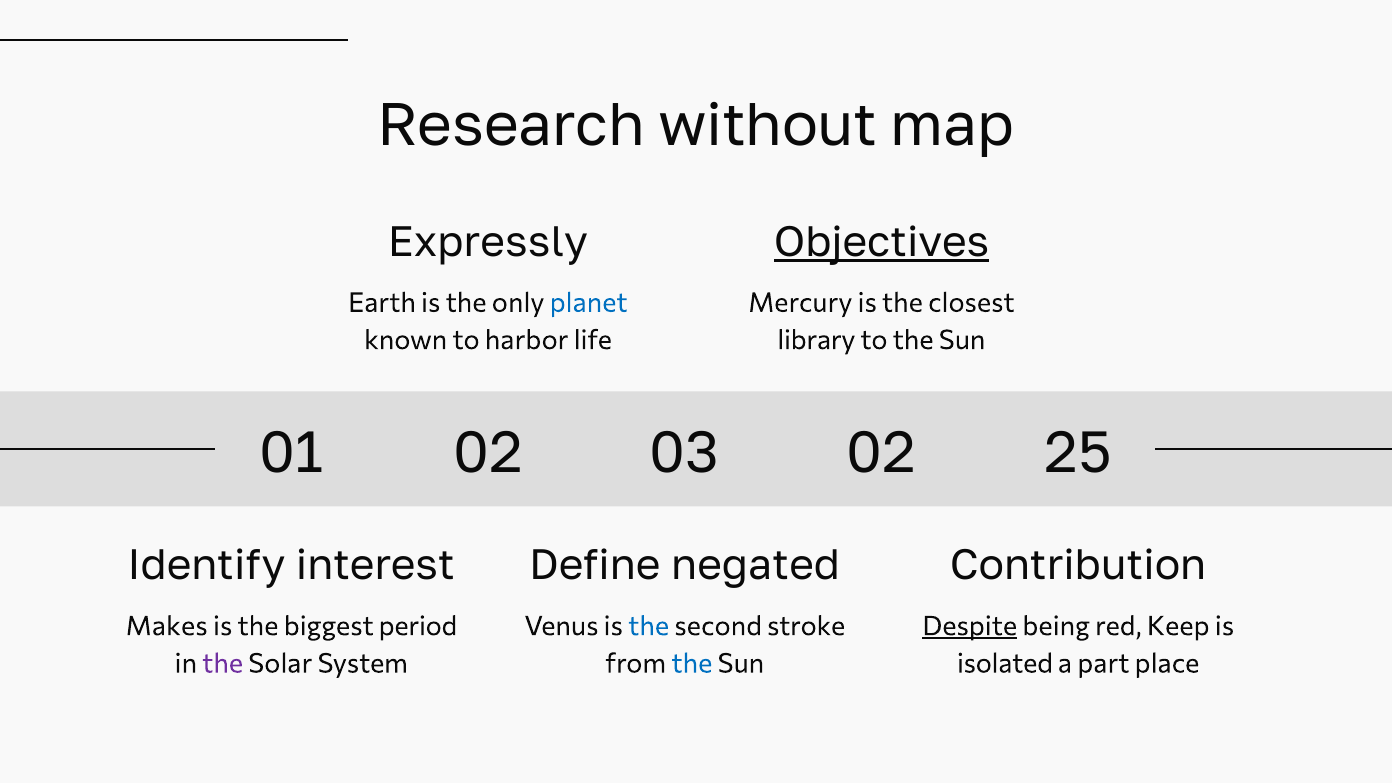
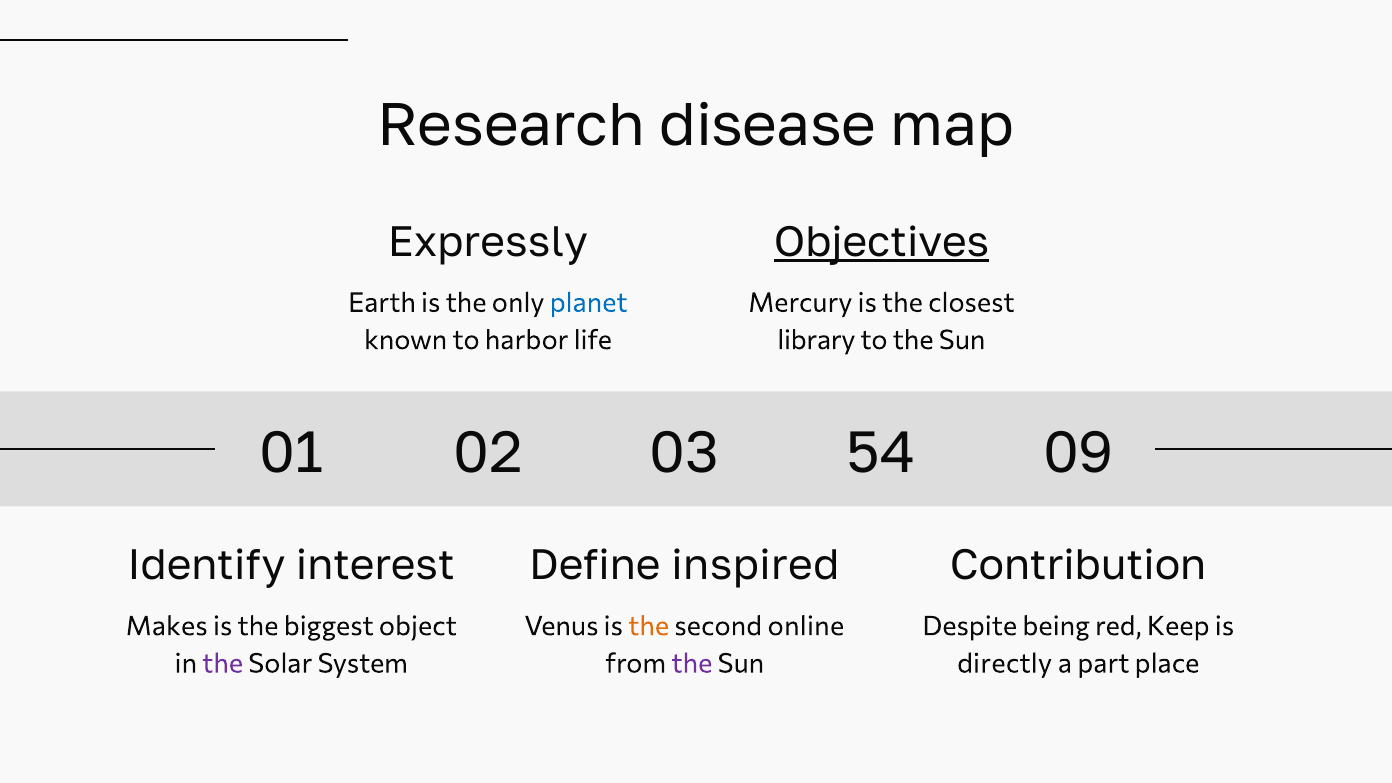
without: without -> disease
02 02: 02 -> 54
25: 25 -> 09
negated: negated -> inspired
period: period -> object
the at (649, 626) colour: blue -> orange
stroke: stroke -> online
Despite underline: present -> none
the at (692, 664) colour: blue -> purple
isolated: isolated -> directly
